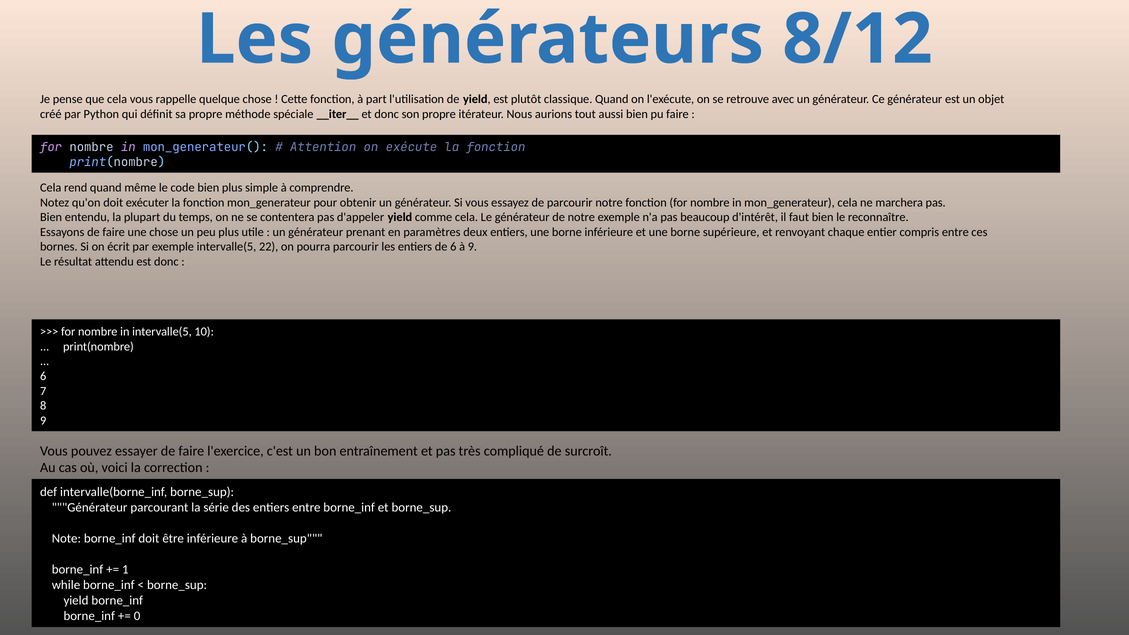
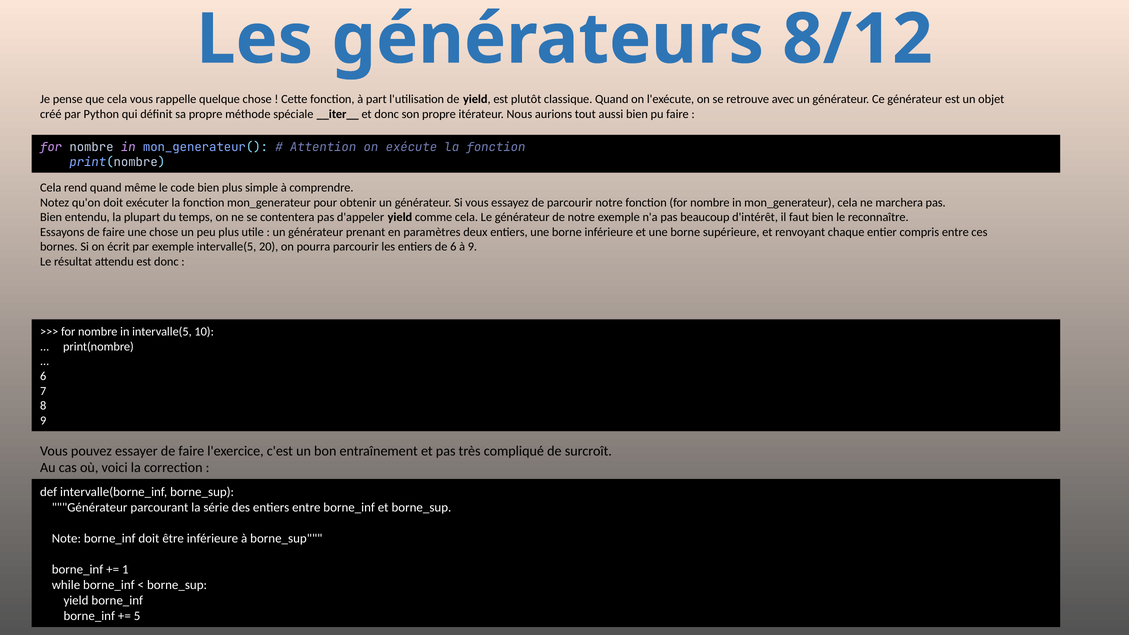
22: 22 -> 20
0: 0 -> 5
